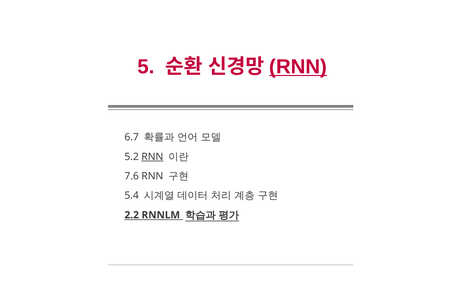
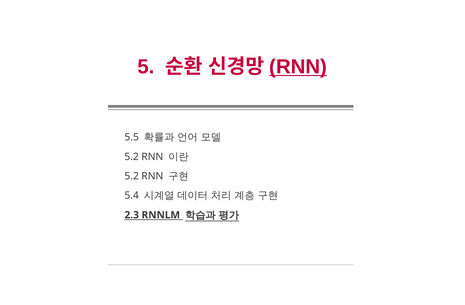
6.7: 6.7 -> 5.5
RNN at (152, 157) underline: present -> none
7.6 at (132, 176): 7.6 -> 5.2
2.2: 2.2 -> 2.3
